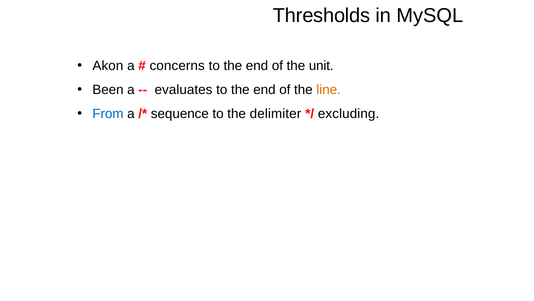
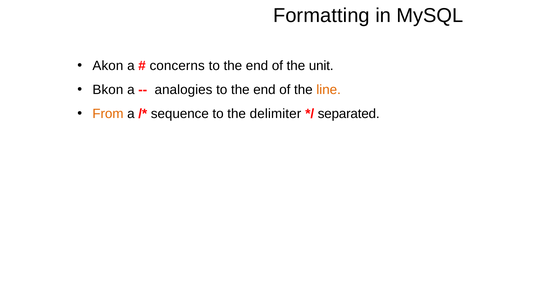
Thresholds: Thresholds -> Formatting
Been: Been -> Bkon
evaluates: evaluates -> analogies
From colour: blue -> orange
excluding: excluding -> separated
